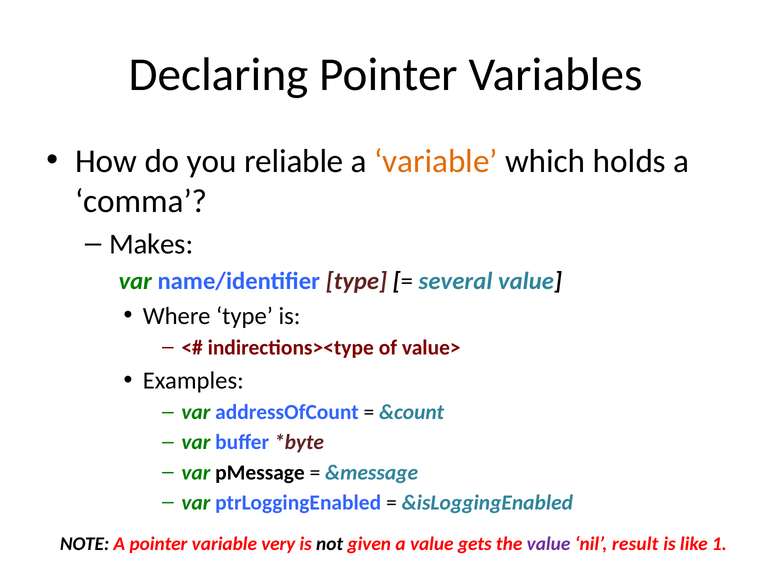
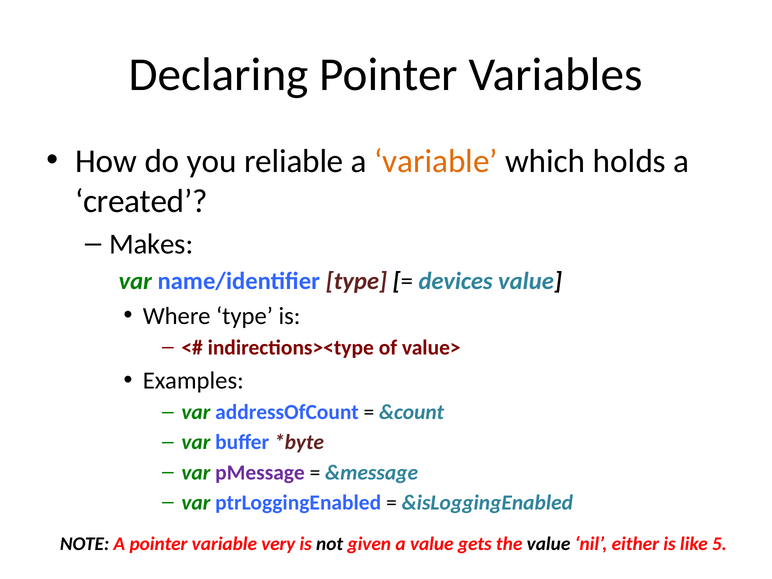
comma: comma -> created
several: several -> devices
pMessage colour: black -> purple
value at (549, 544) colour: purple -> black
result: result -> either
1: 1 -> 5
